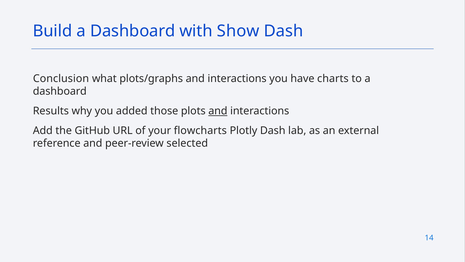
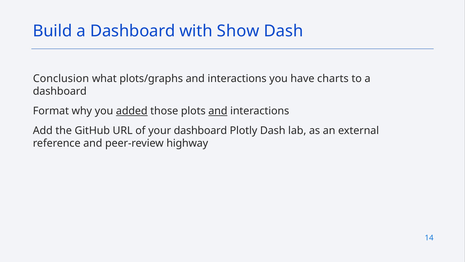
Results: Results -> Format
added underline: none -> present
your flowcharts: flowcharts -> dashboard
selected: selected -> highway
